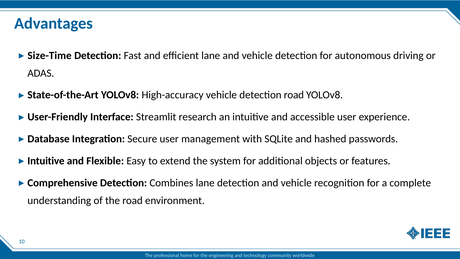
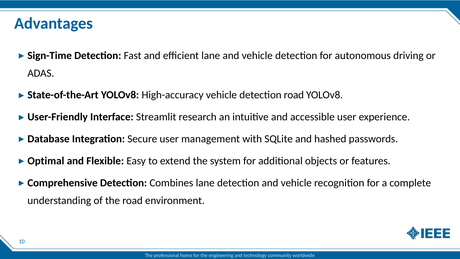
Size-Time: Size-Time -> Sign-Time
Intuitive at (46, 161): Intuitive -> Optimal
